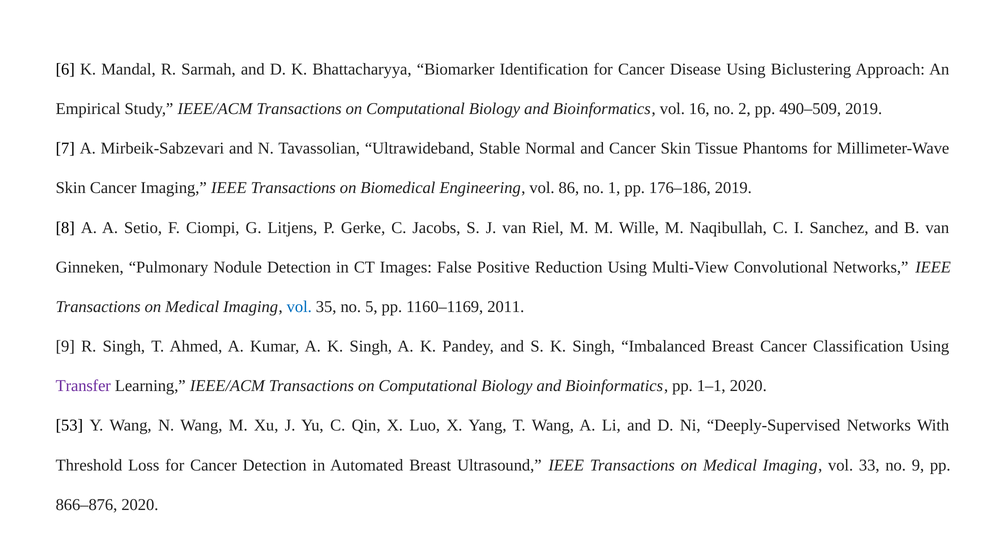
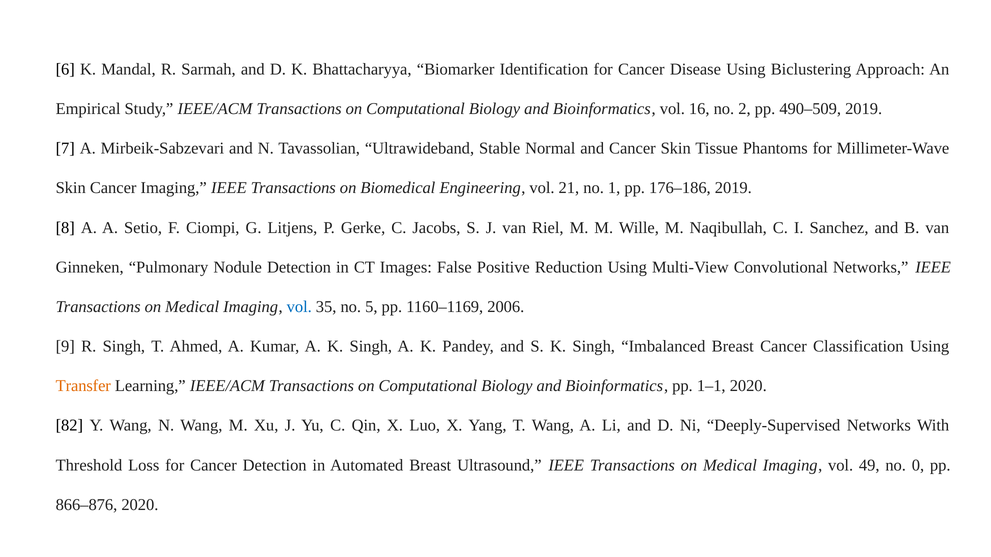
86: 86 -> 21
2011: 2011 -> 2006
Transfer colour: purple -> orange
53: 53 -> 82
33: 33 -> 49
no 9: 9 -> 0
